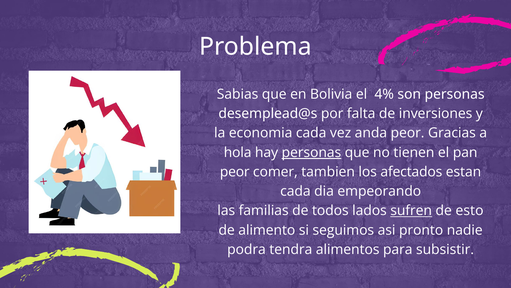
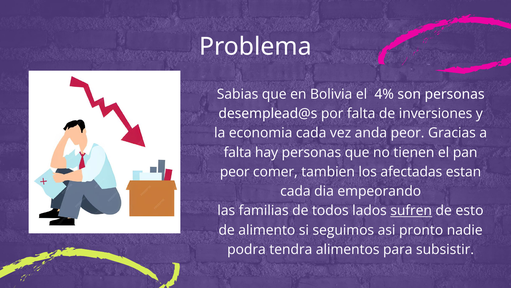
hola at (238, 152): hola -> falta
personas at (311, 152) underline: present -> none
afectados: afectados -> afectadas
